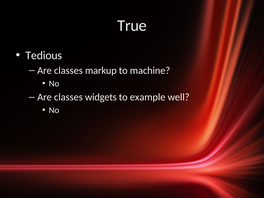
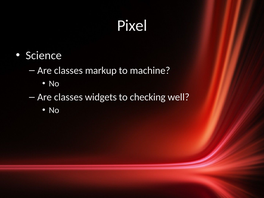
True: True -> Pixel
Tedious: Tedious -> Science
example: example -> checking
